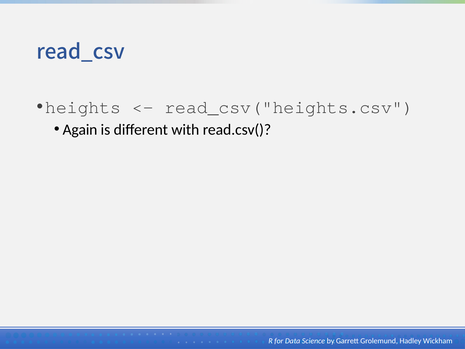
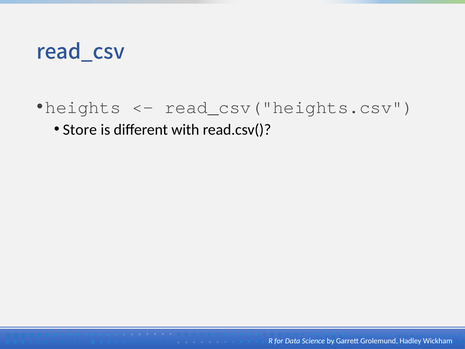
Again: Again -> Store
